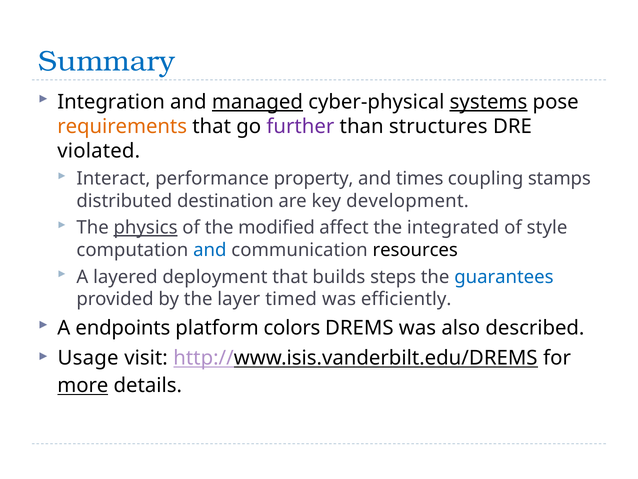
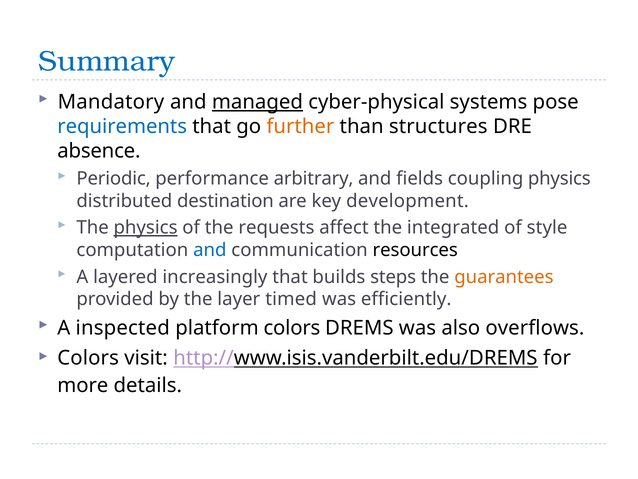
Integration: Integration -> Mandatory
systems underline: present -> none
requirements colour: orange -> blue
further colour: purple -> orange
violated: violated -> absence
Interact: Interact -> Periodic
property: property -> arbitrary
times: times -> fields
coupling stamps: stamps -> physics
modified: modified -> requests
deployment: deployment -> increasingly
guarantees colour: blue -> orange
endpoints: endpoints -> inspected
described: described -> overflows
Usage at (88, 358): Usage -> Colors
more underline: present -> none
